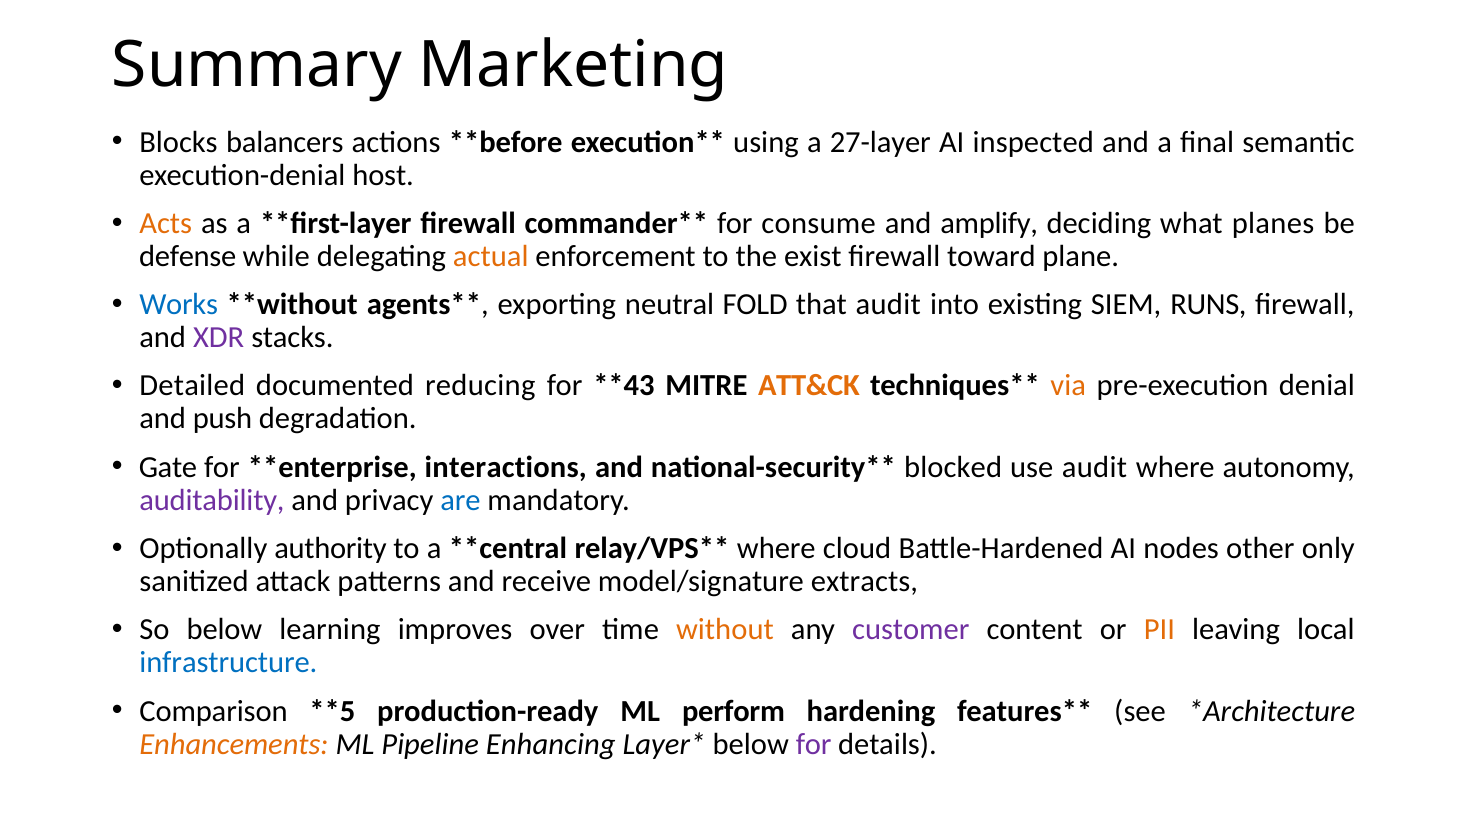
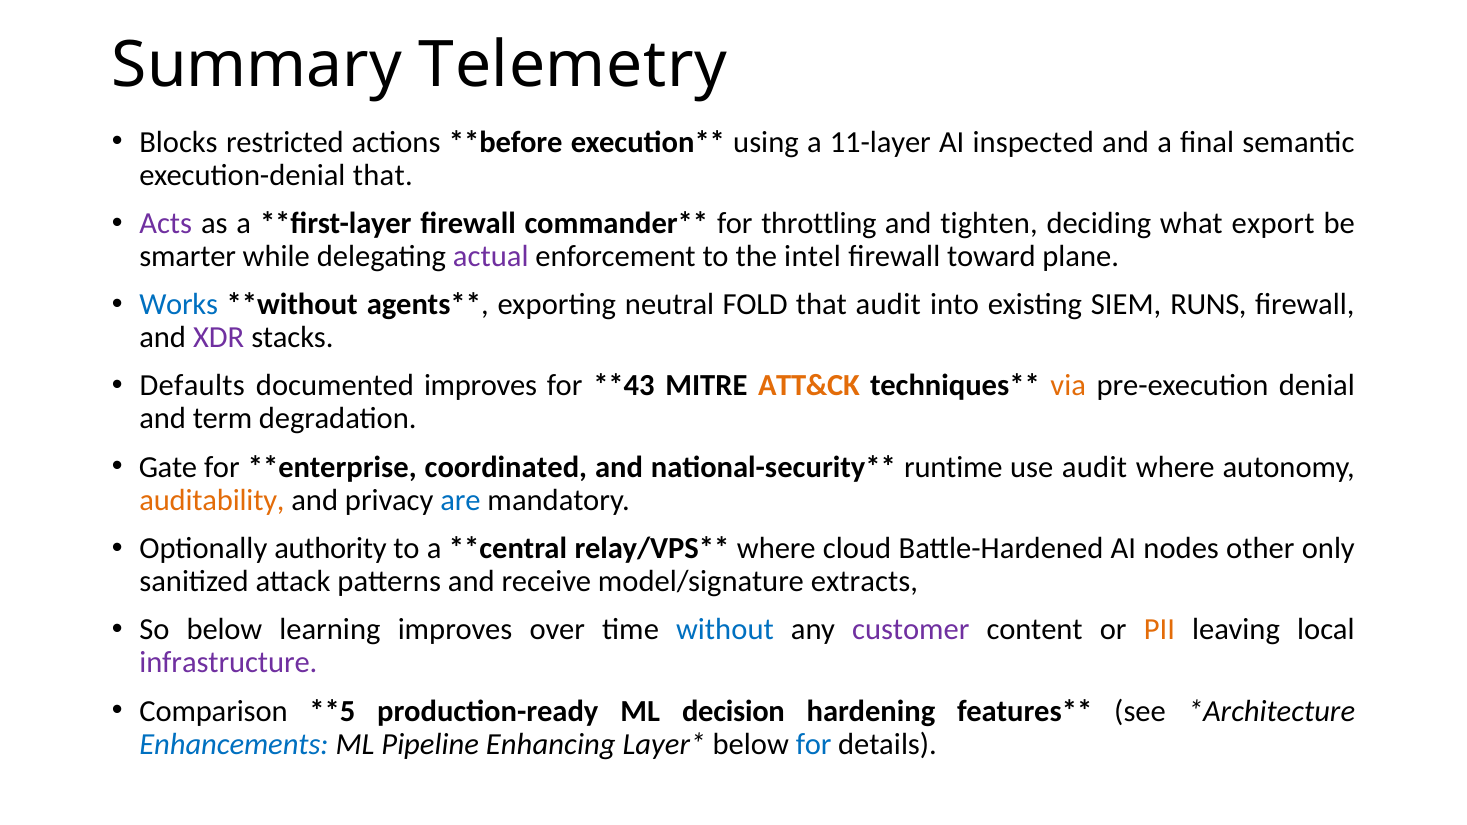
Marketing: Marketing -> Telemetry
balancers: balancers -> restricted
27-layer: 27-layer -> 11-layer
execution-denial host: host -> that
Acts colour: orange -> purple
consume: consume -> throttling
amplify: amplify -> tighten
planes: planes -> export
defense: defense -> smarter
actual colour: orange -> purple
exist: exist -> intel
Detailed: Detailed -> Defaults
documented reducing: reducing -> improves
push: push -> term
interactions: interactions -> coordinated
blocked: blocked -> runtime
auditability colour: purple -> orange
without colour: orange -> blue
infrastructure colour: blue -> purple
perform: perform -> decision
Enhancements colour: orange -> blue
for at (814, 744) colour: purple -> blue
